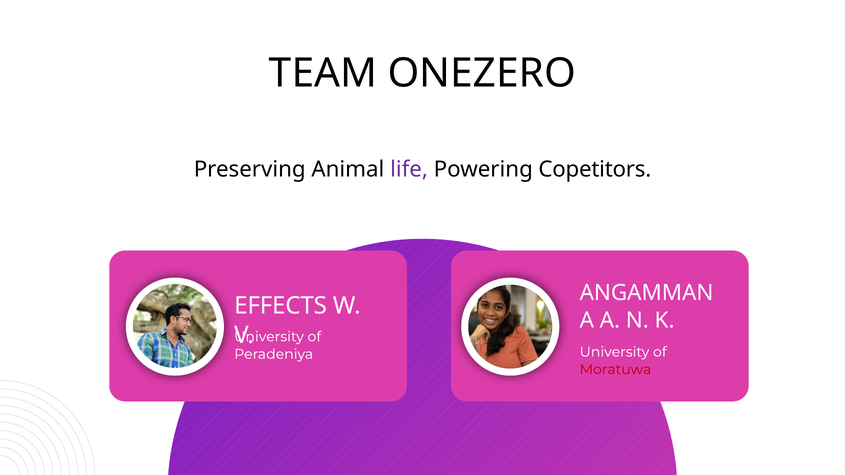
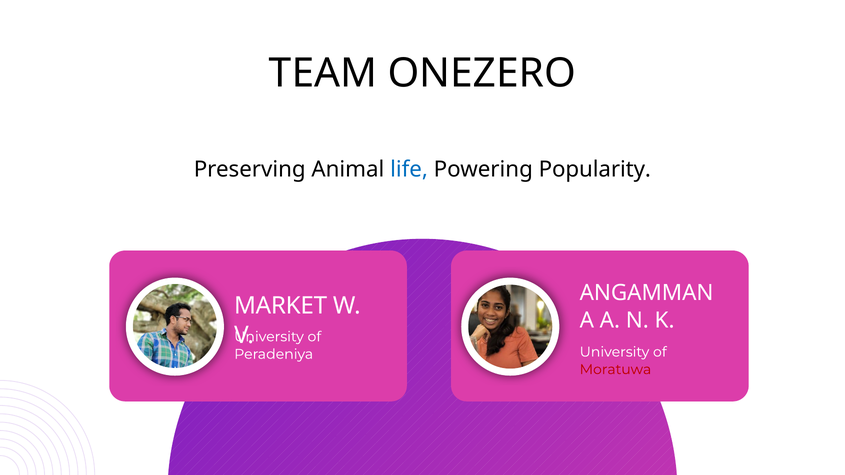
life colour: purple -> blue
Copetitors: Copetitors -> Popularity
EFFECTS: EFFECTS -> MARKET
